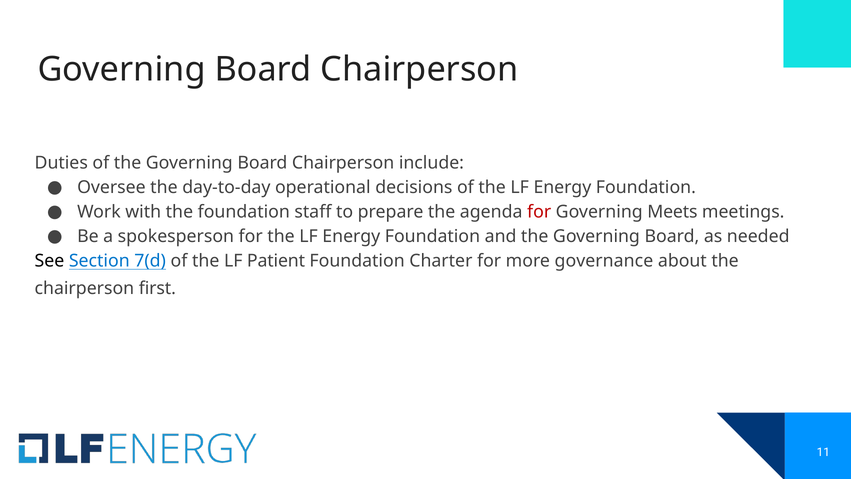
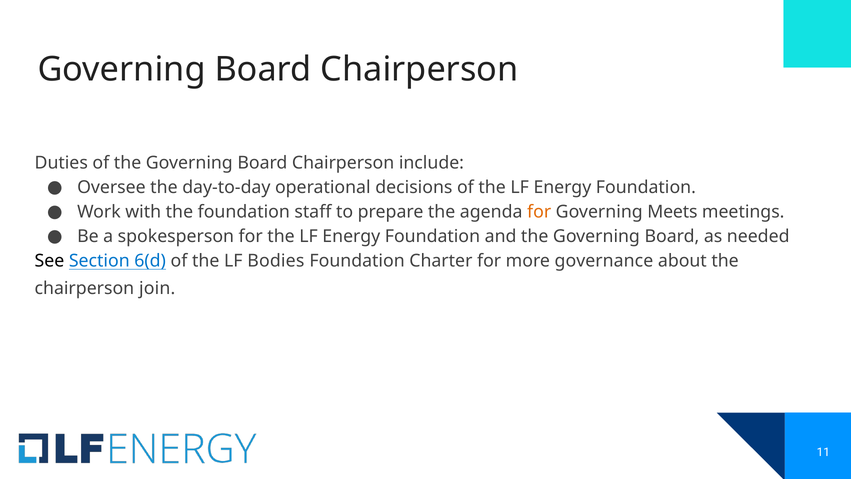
for at (539, 212) colour: red -> orange
7(d: 7(d -> 6(d
Patient: Patient -> Bodies
first: first -> join
